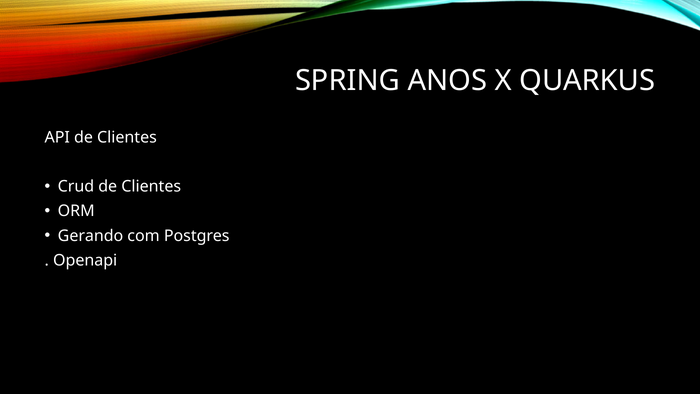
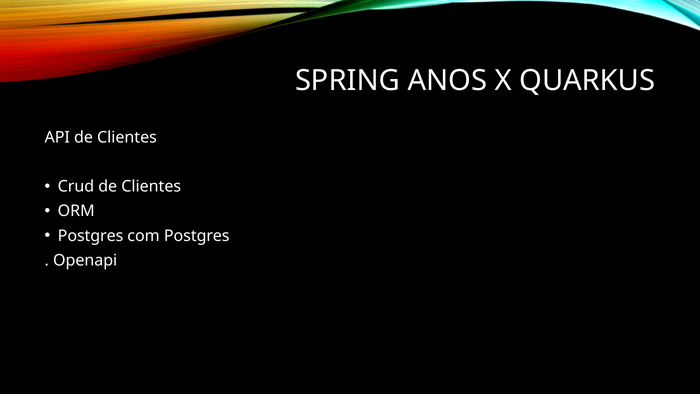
Gerando at (91, 236): Gerando -> Postgres
